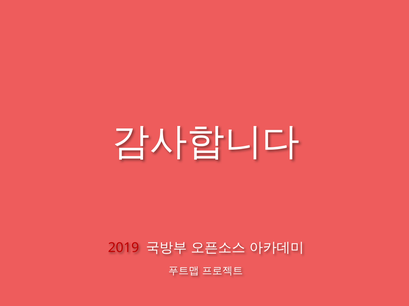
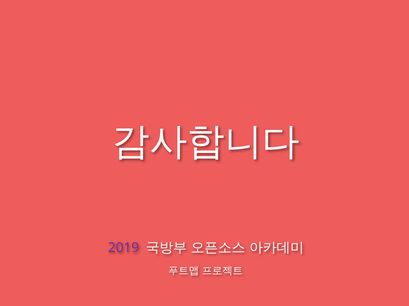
2019 colour: red -> purple
